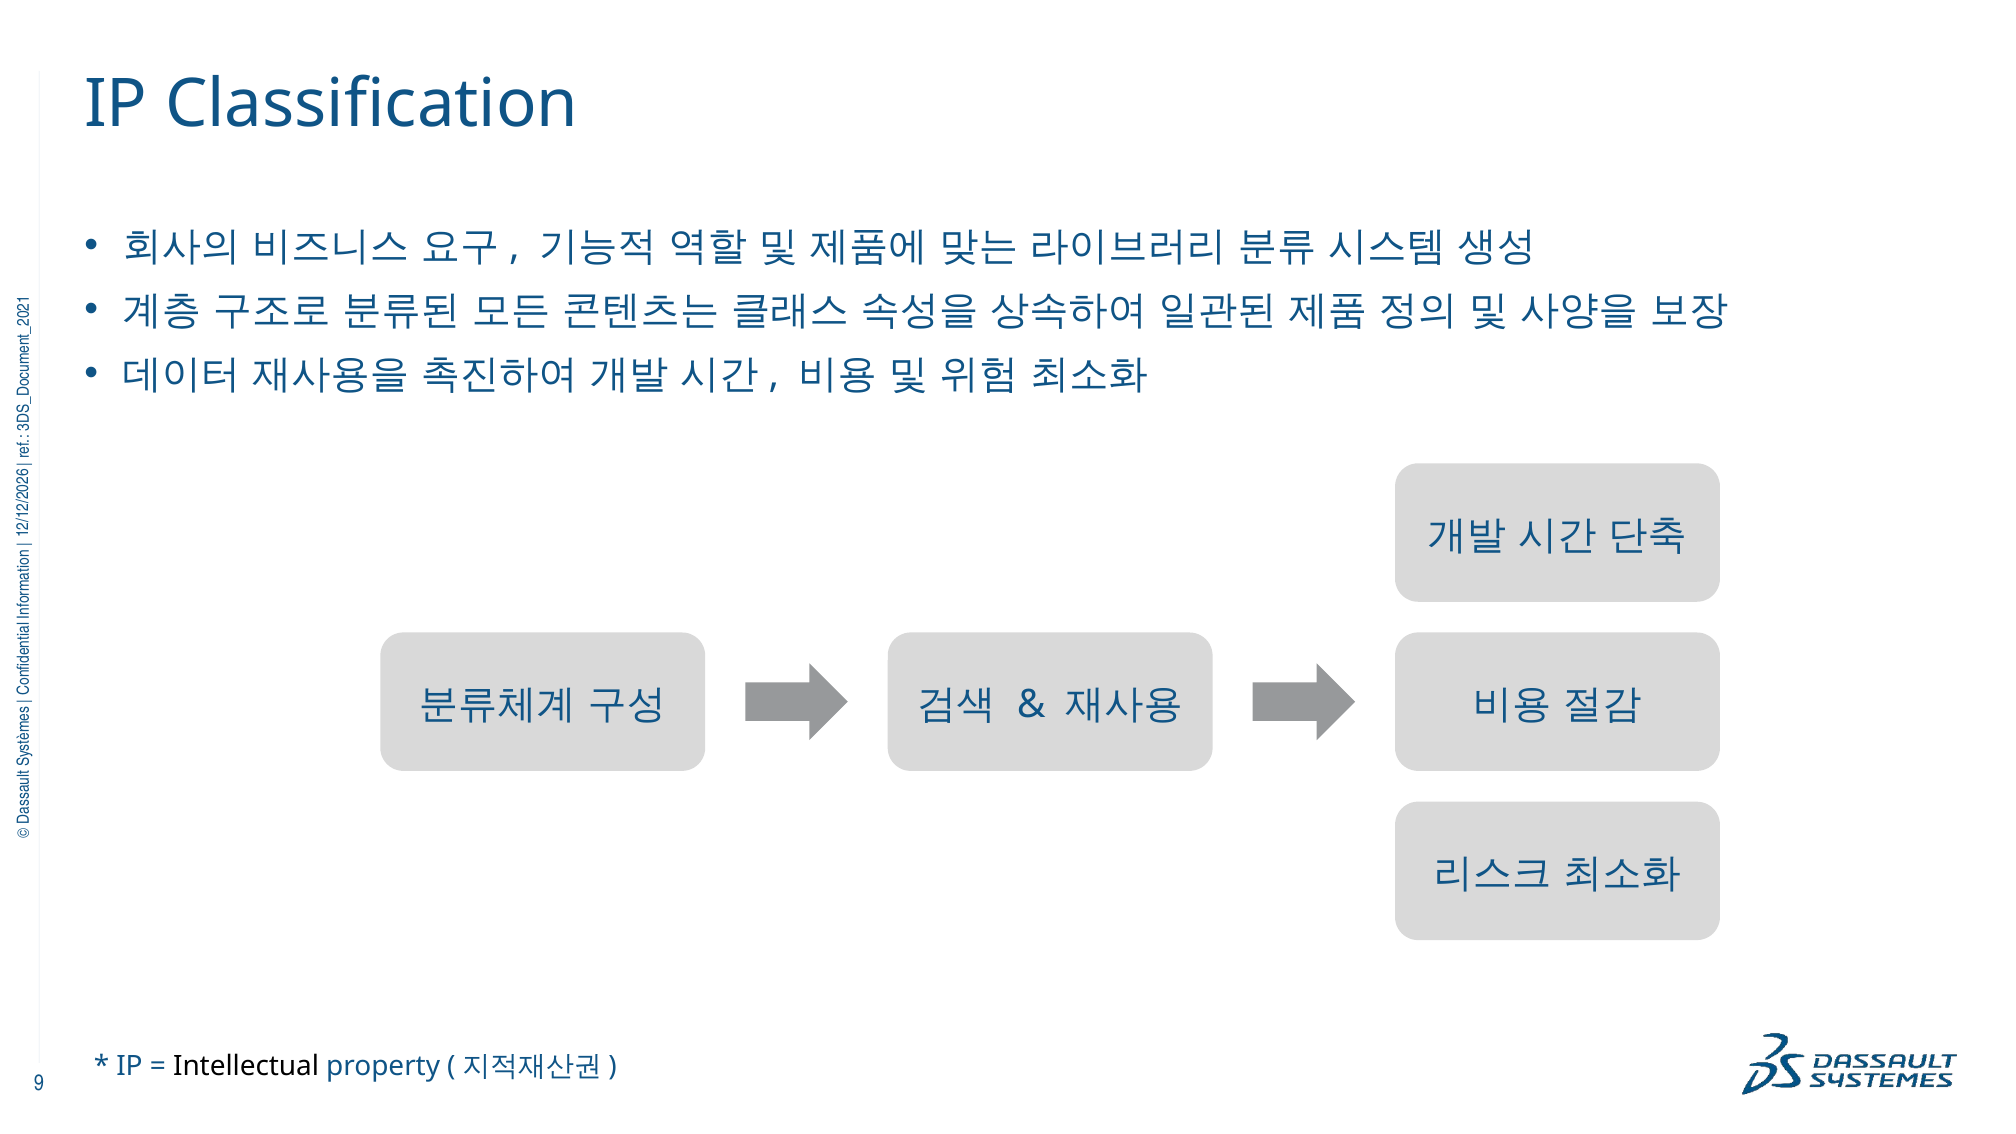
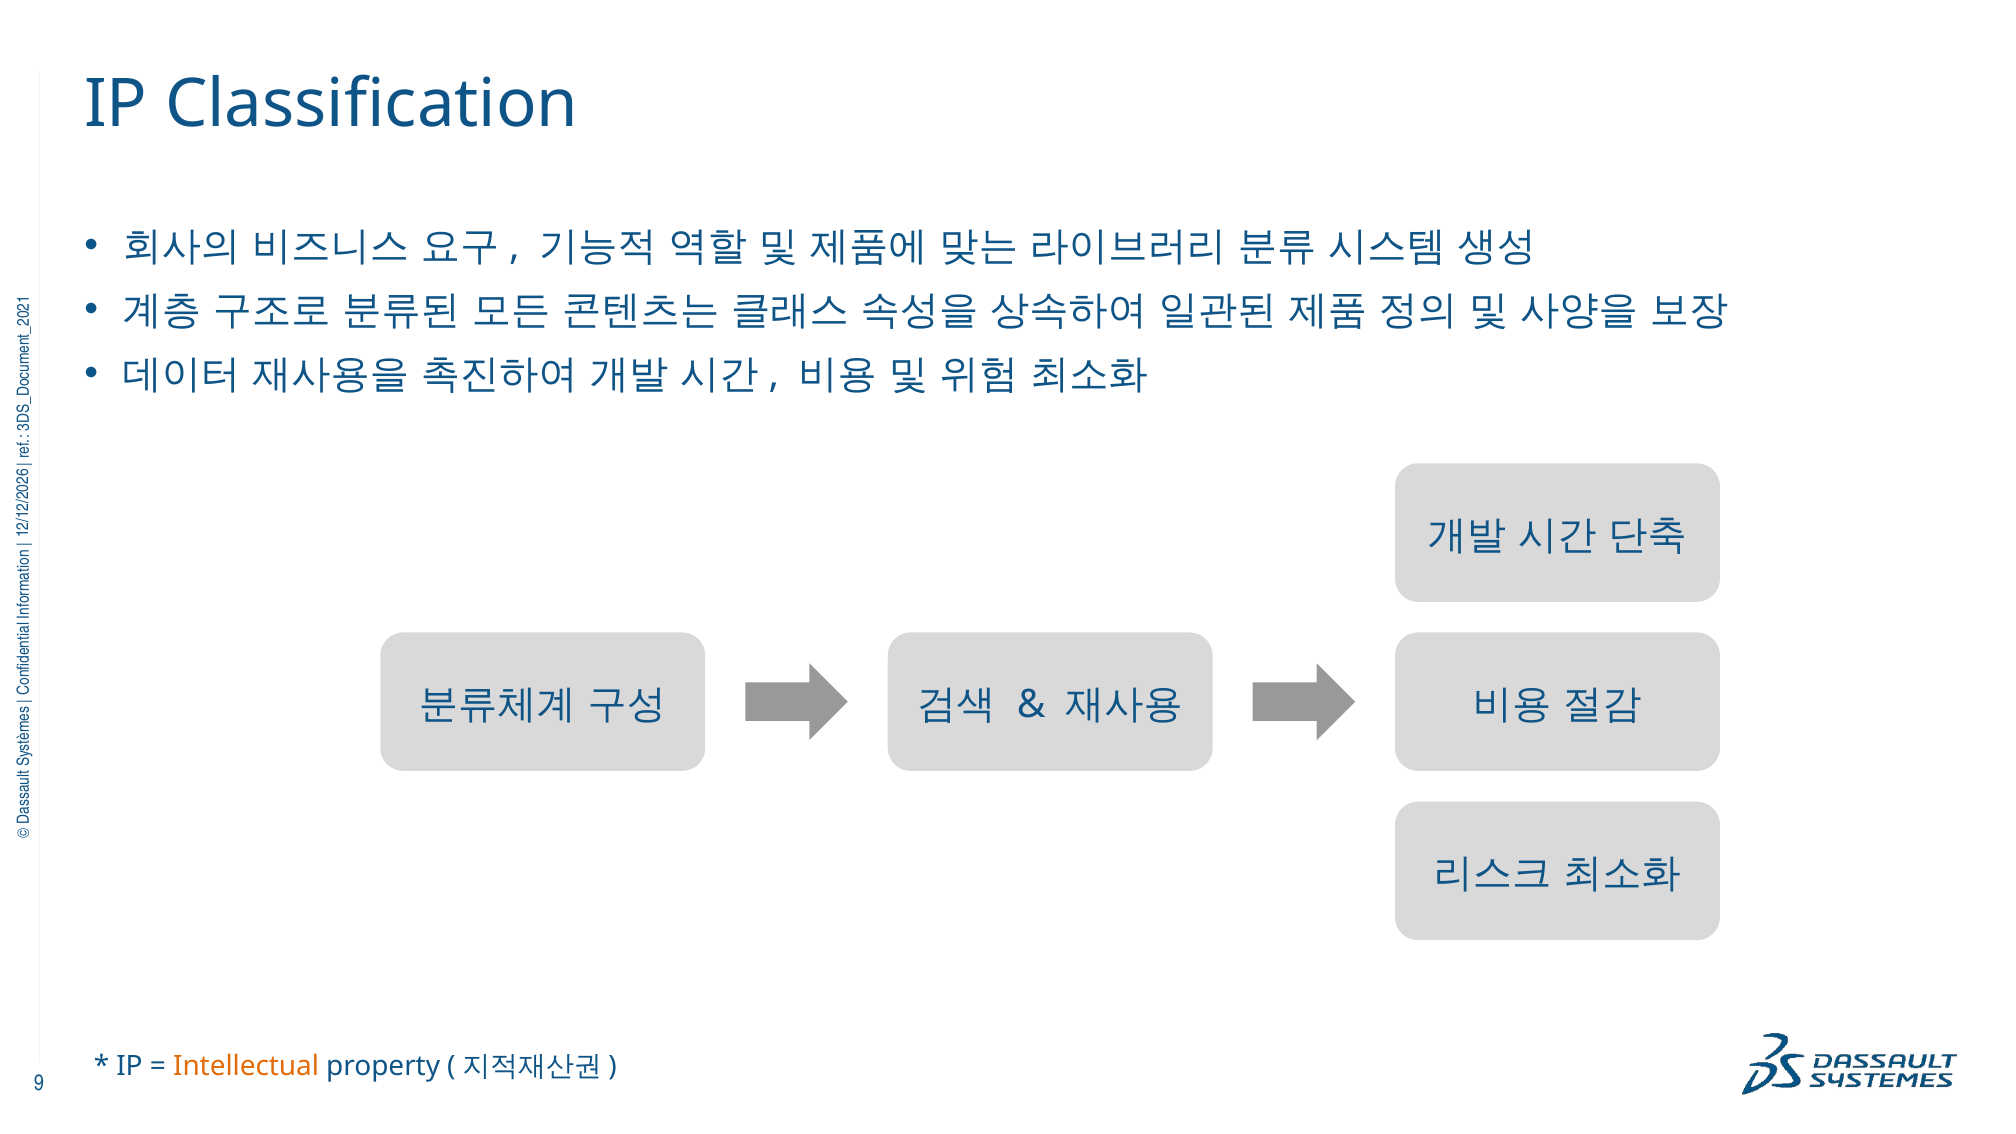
Intellectual colour: black -> orange
